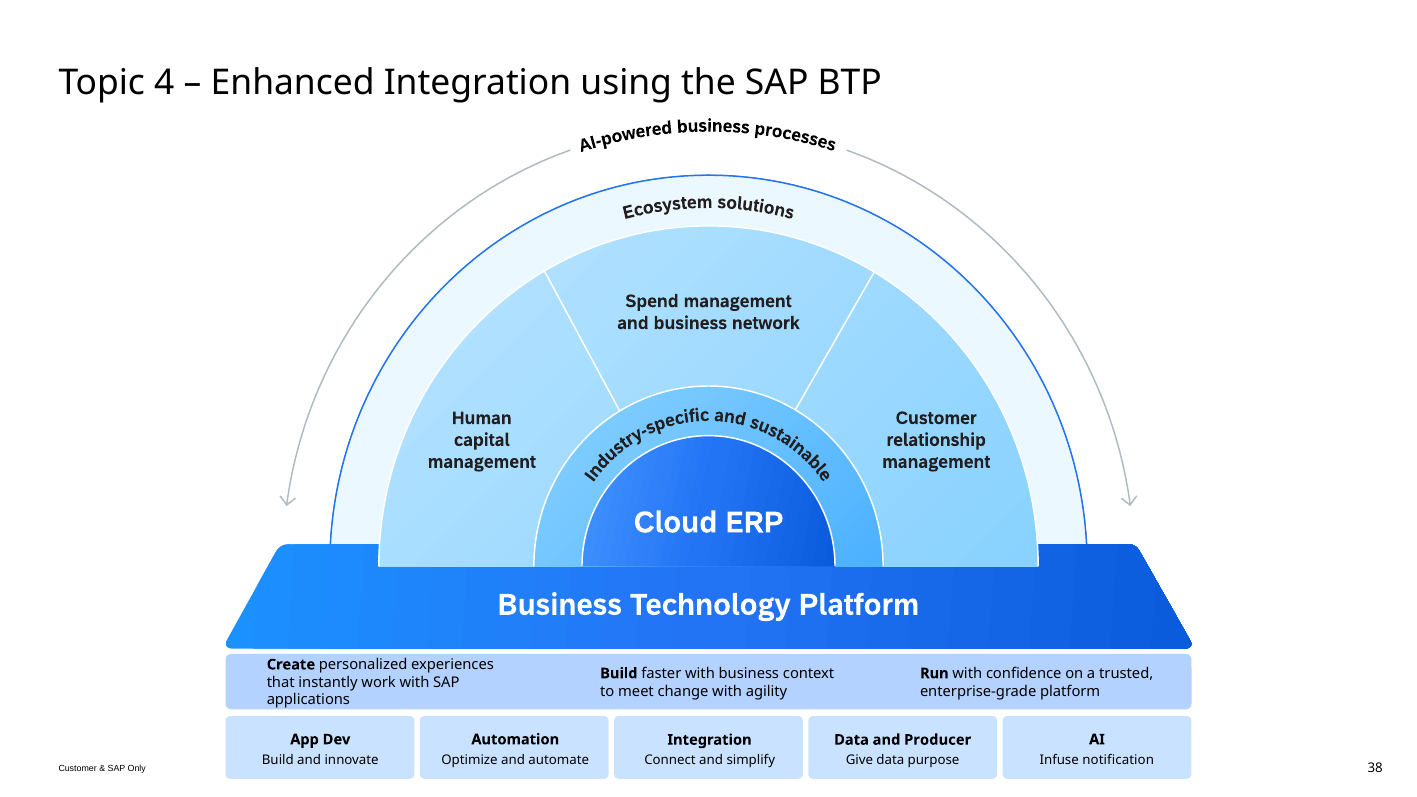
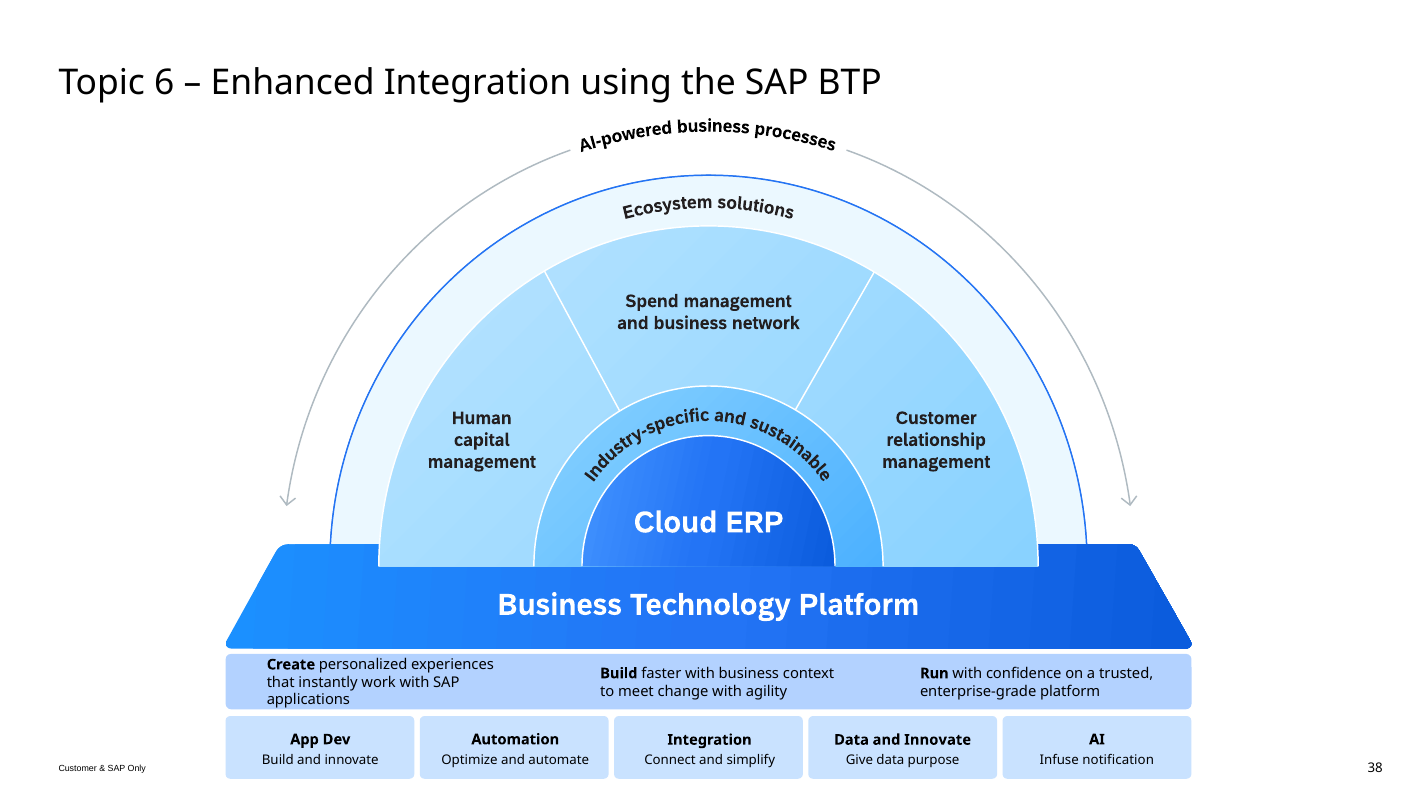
4: 4 -> 6
Data and Producer: Producer -> Innovate
